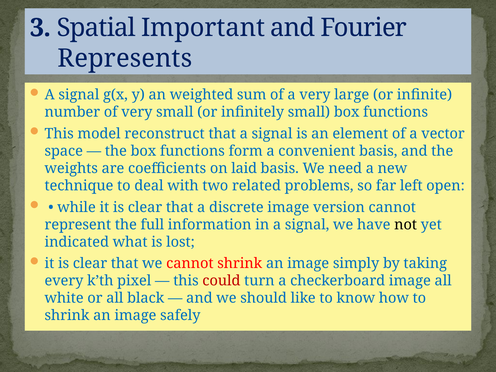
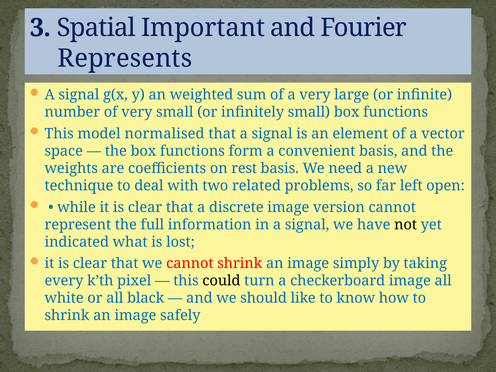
reconstruct: reconstruct -> normalised
laid: laid -> rest
could colour: red -> black
